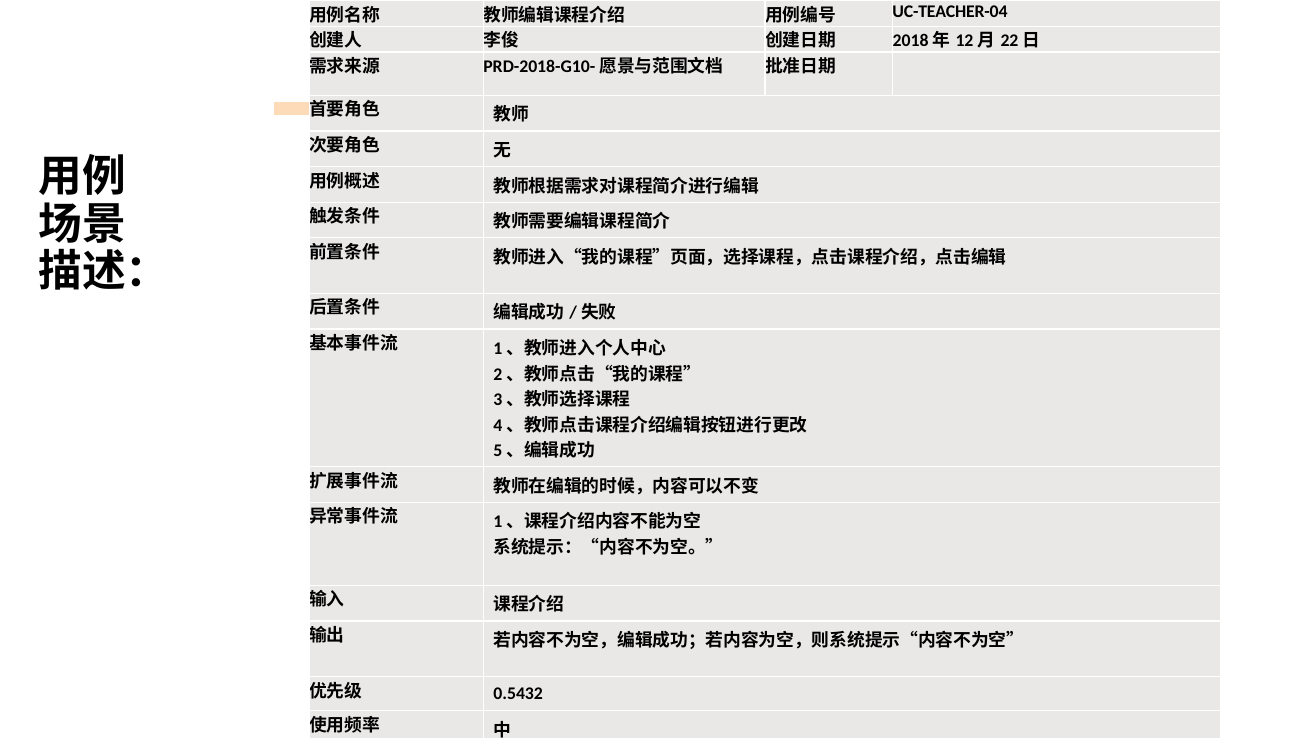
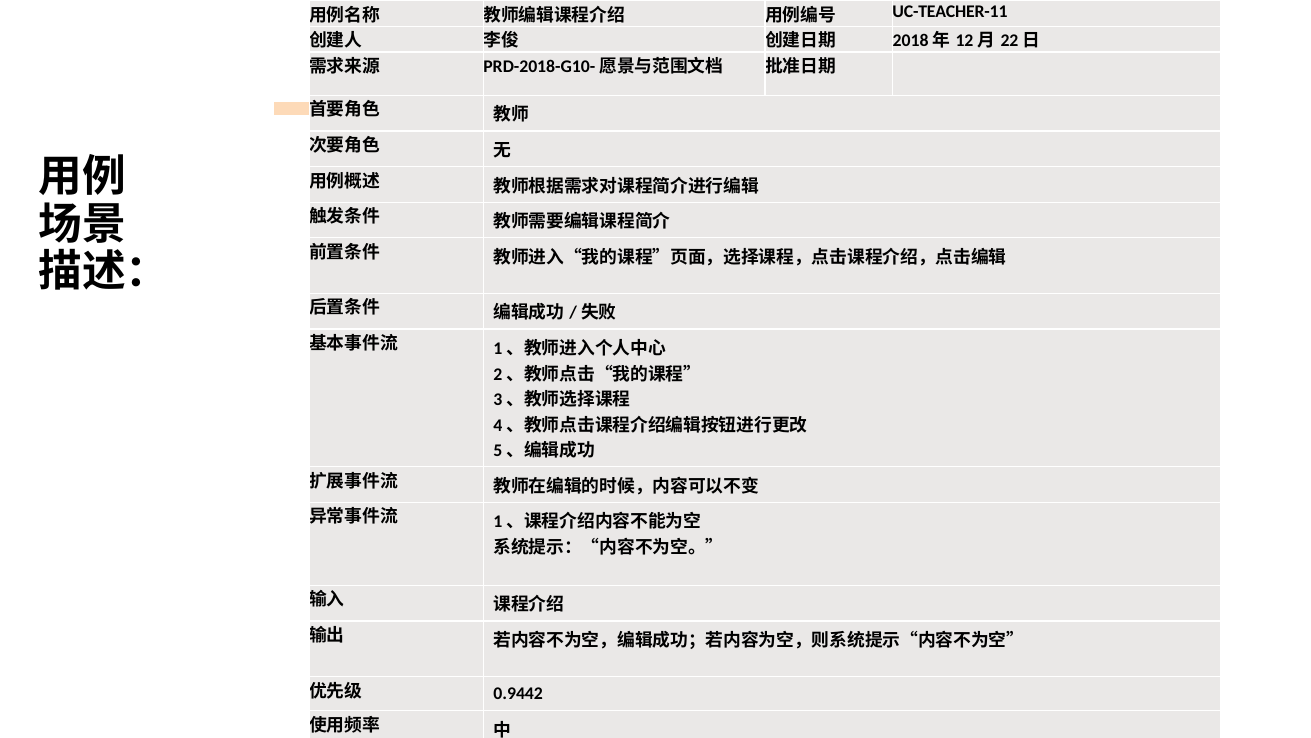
UC-TEACHER-04: UC-TEACHER-04 -> UC-TEACHER-11
0.5432: 0.5432 -> 0.9442
